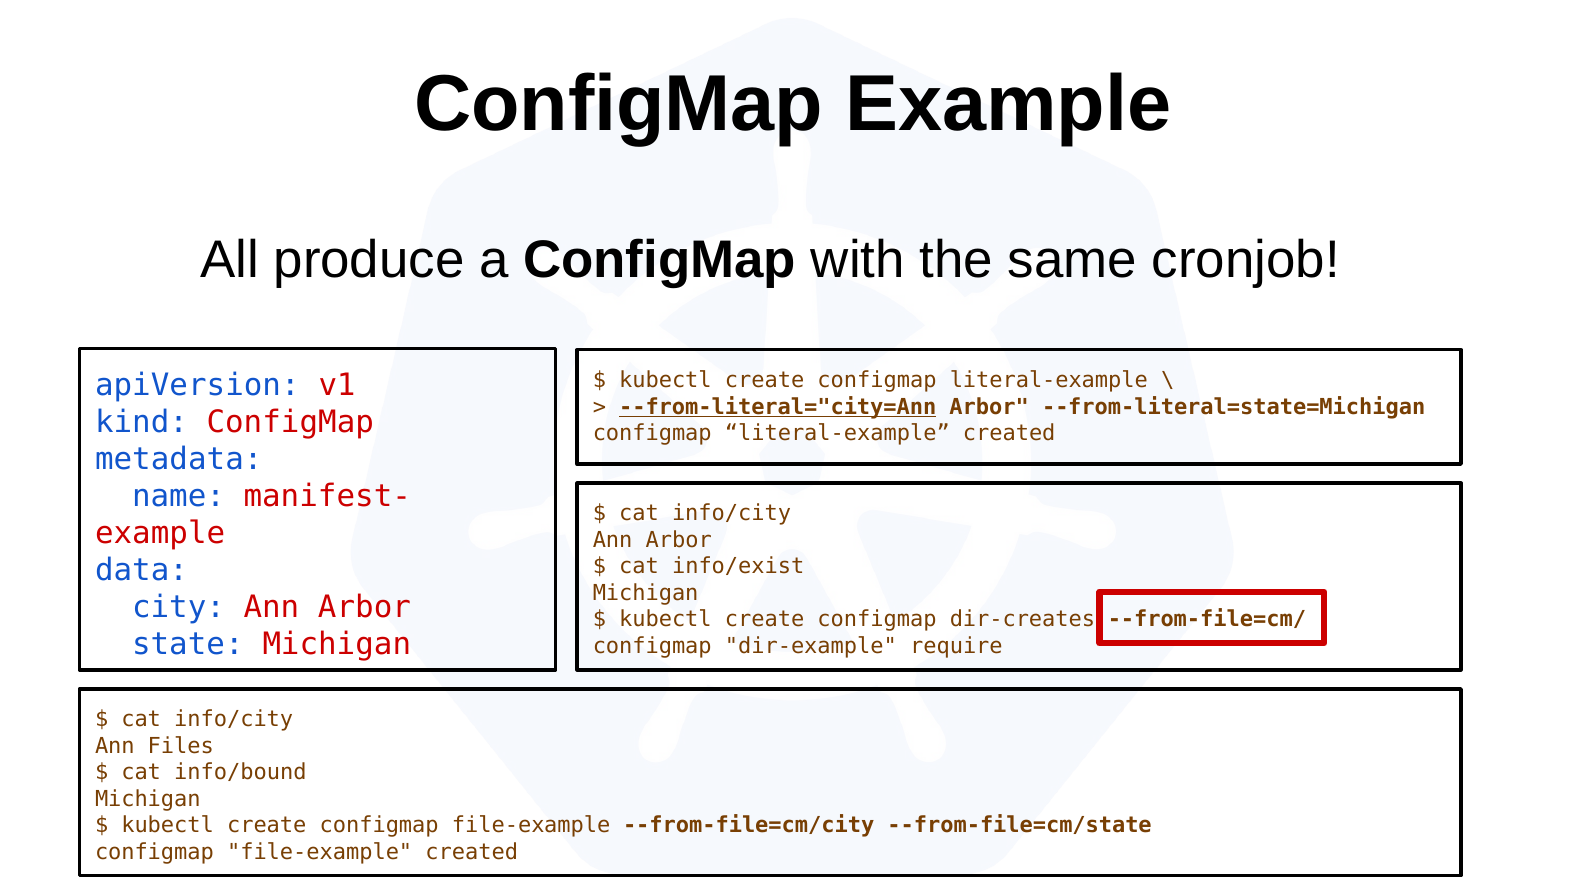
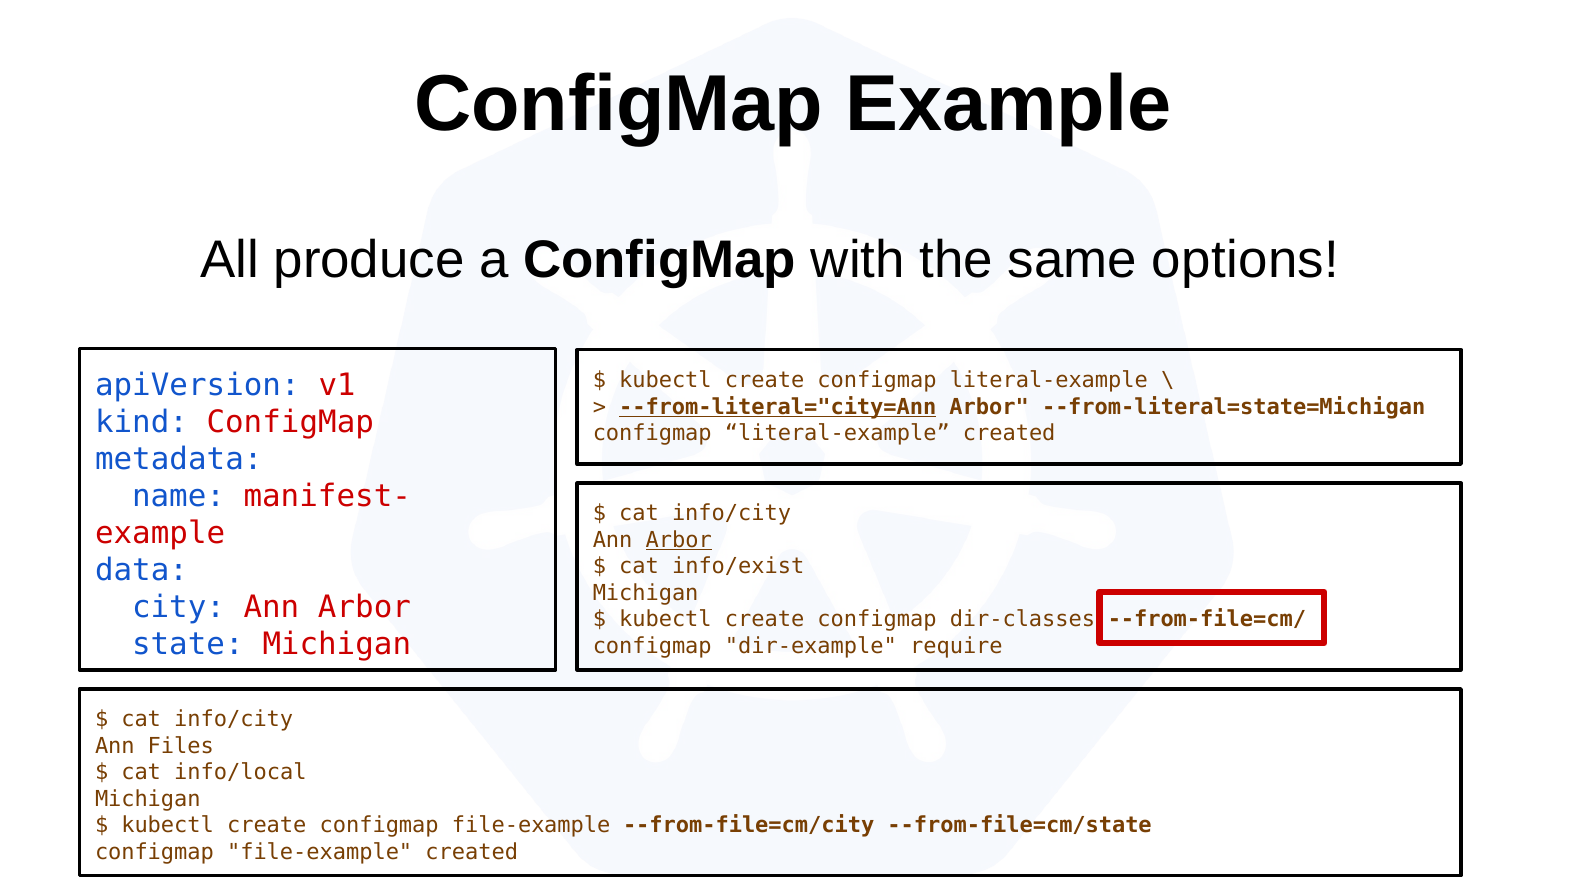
cronjob: cronjob -> options
Arbor at (679, 540) underline: none -> present
dir-creates: dir-creates -> dir-classes
info/bound: info/bound -> info/local
